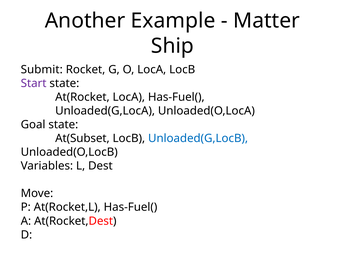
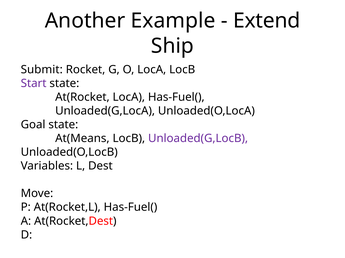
Matter: Matter -> Extend
At(Subset: At(Subset -> At(Means
Unloaded(G,LocB colour: blue -> purple
